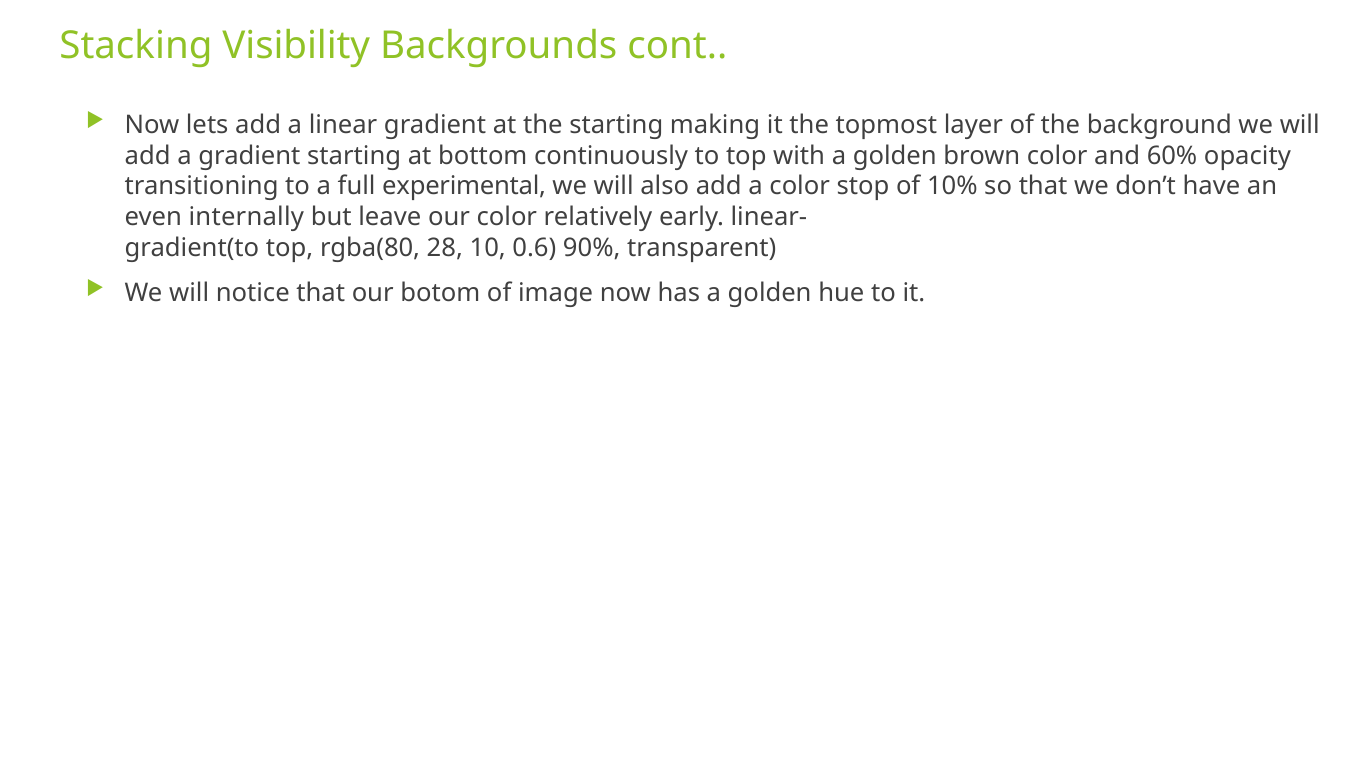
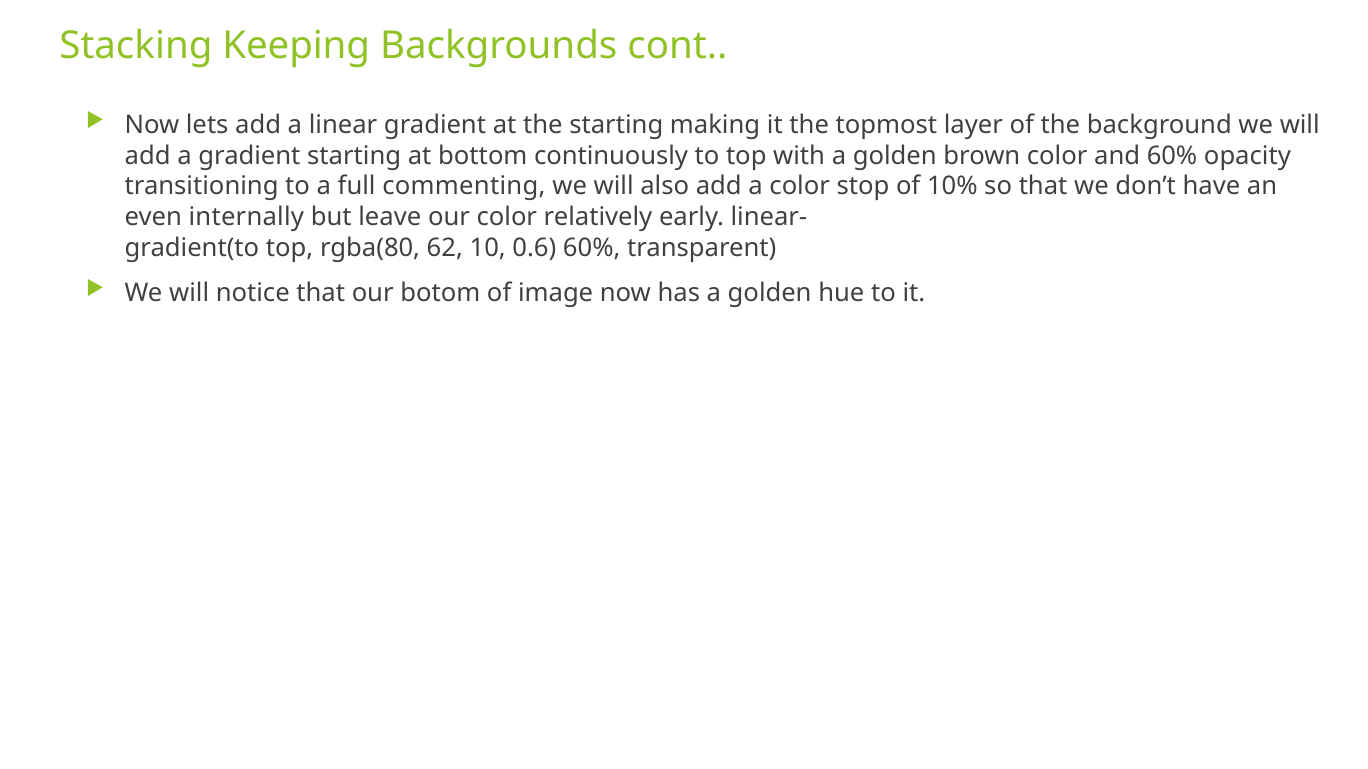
Visibility: Visibility -> Keeping
experimental: experimental -> commenting
28: 28 -> 62
0.6 90%: 90% -> 60%
